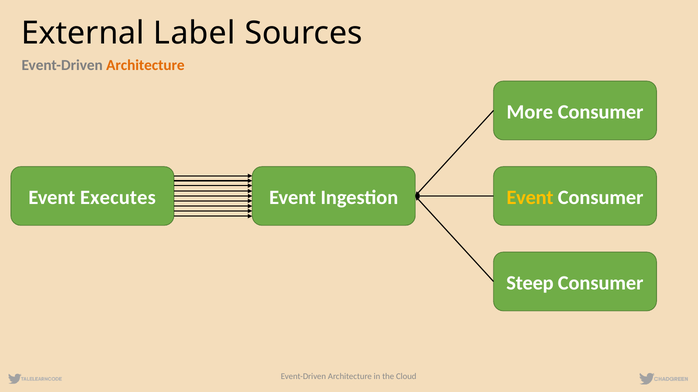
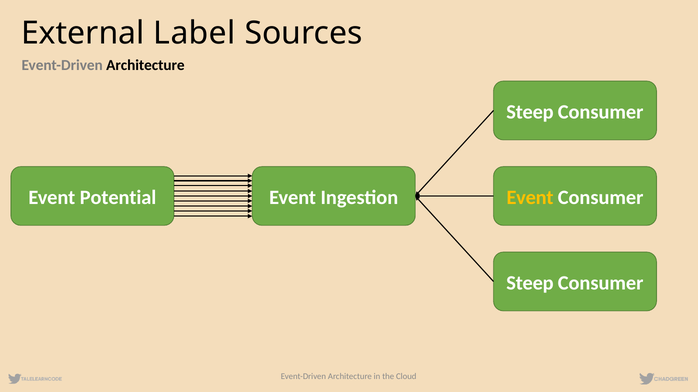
Architecture at (145, 65) colour: orange -> black
More at (530, 112): More -> Steep
Executes: Executes -> Potential
